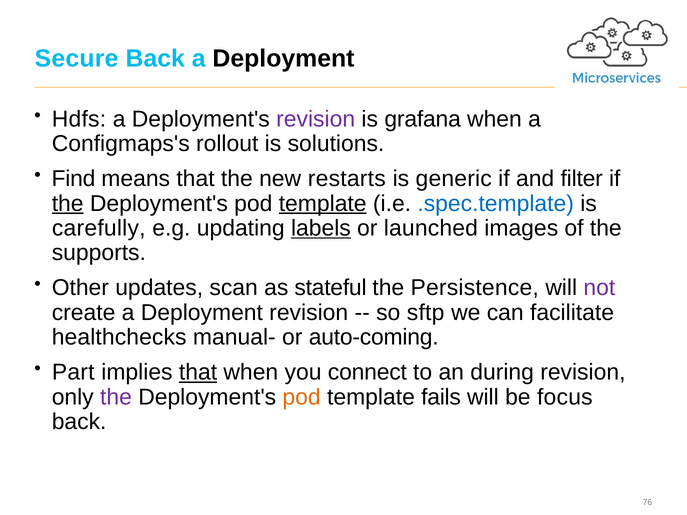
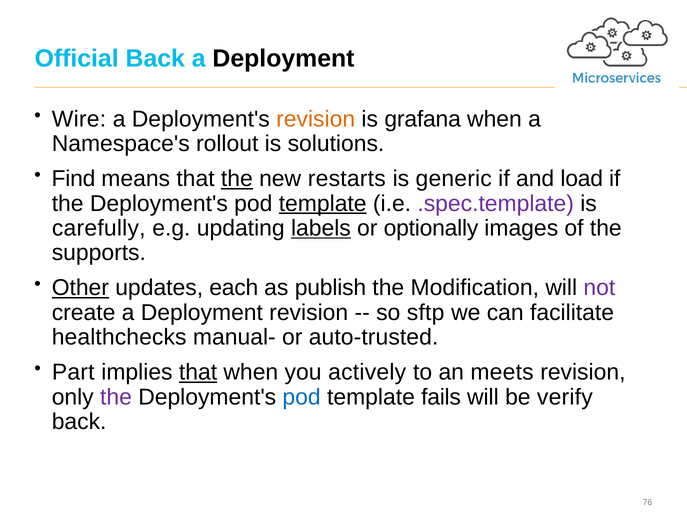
Secure: Secure -> Official
Hdfs: Hdfs -> Wire
revision at (316, 119) colour: purple -> orange
Configmaps's: Configmaps's -> Namespace's
the at (237, 179) underline: none -> present
filter: filter -> load
the at (68, 204) underline: present -> none
.spec.template colour: blue -> purple
launched: launched -> optionally
Other underline: none -> present
scan: scan -> each
stateful: stateful -> publish
Persistence: Persistence -> Modification
auto-coming: auto-coming -> auto-trusted
connect: connect -> actively
during: during -> meets
pod at (302, 397) colour: orange -> blue
focus: focus -> verify
